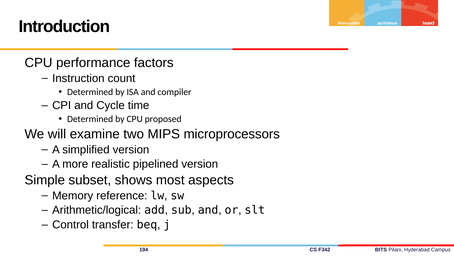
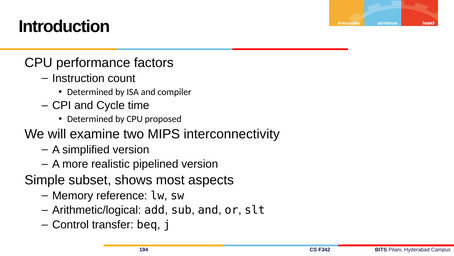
microprocessors: microprocessors -> interconnectivity
